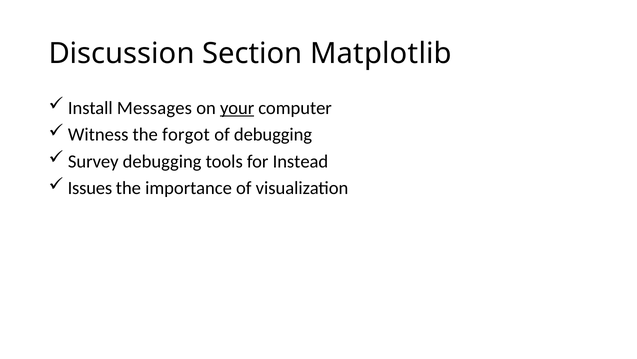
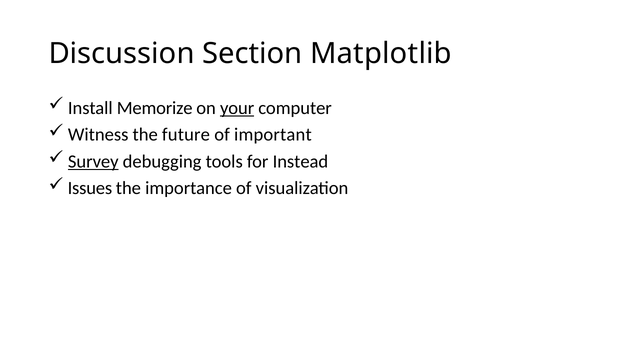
Messages: Messages -> Memorize
forgot: forgot -> future
of debugging: debugging -> important
Survey underline: none -> present
